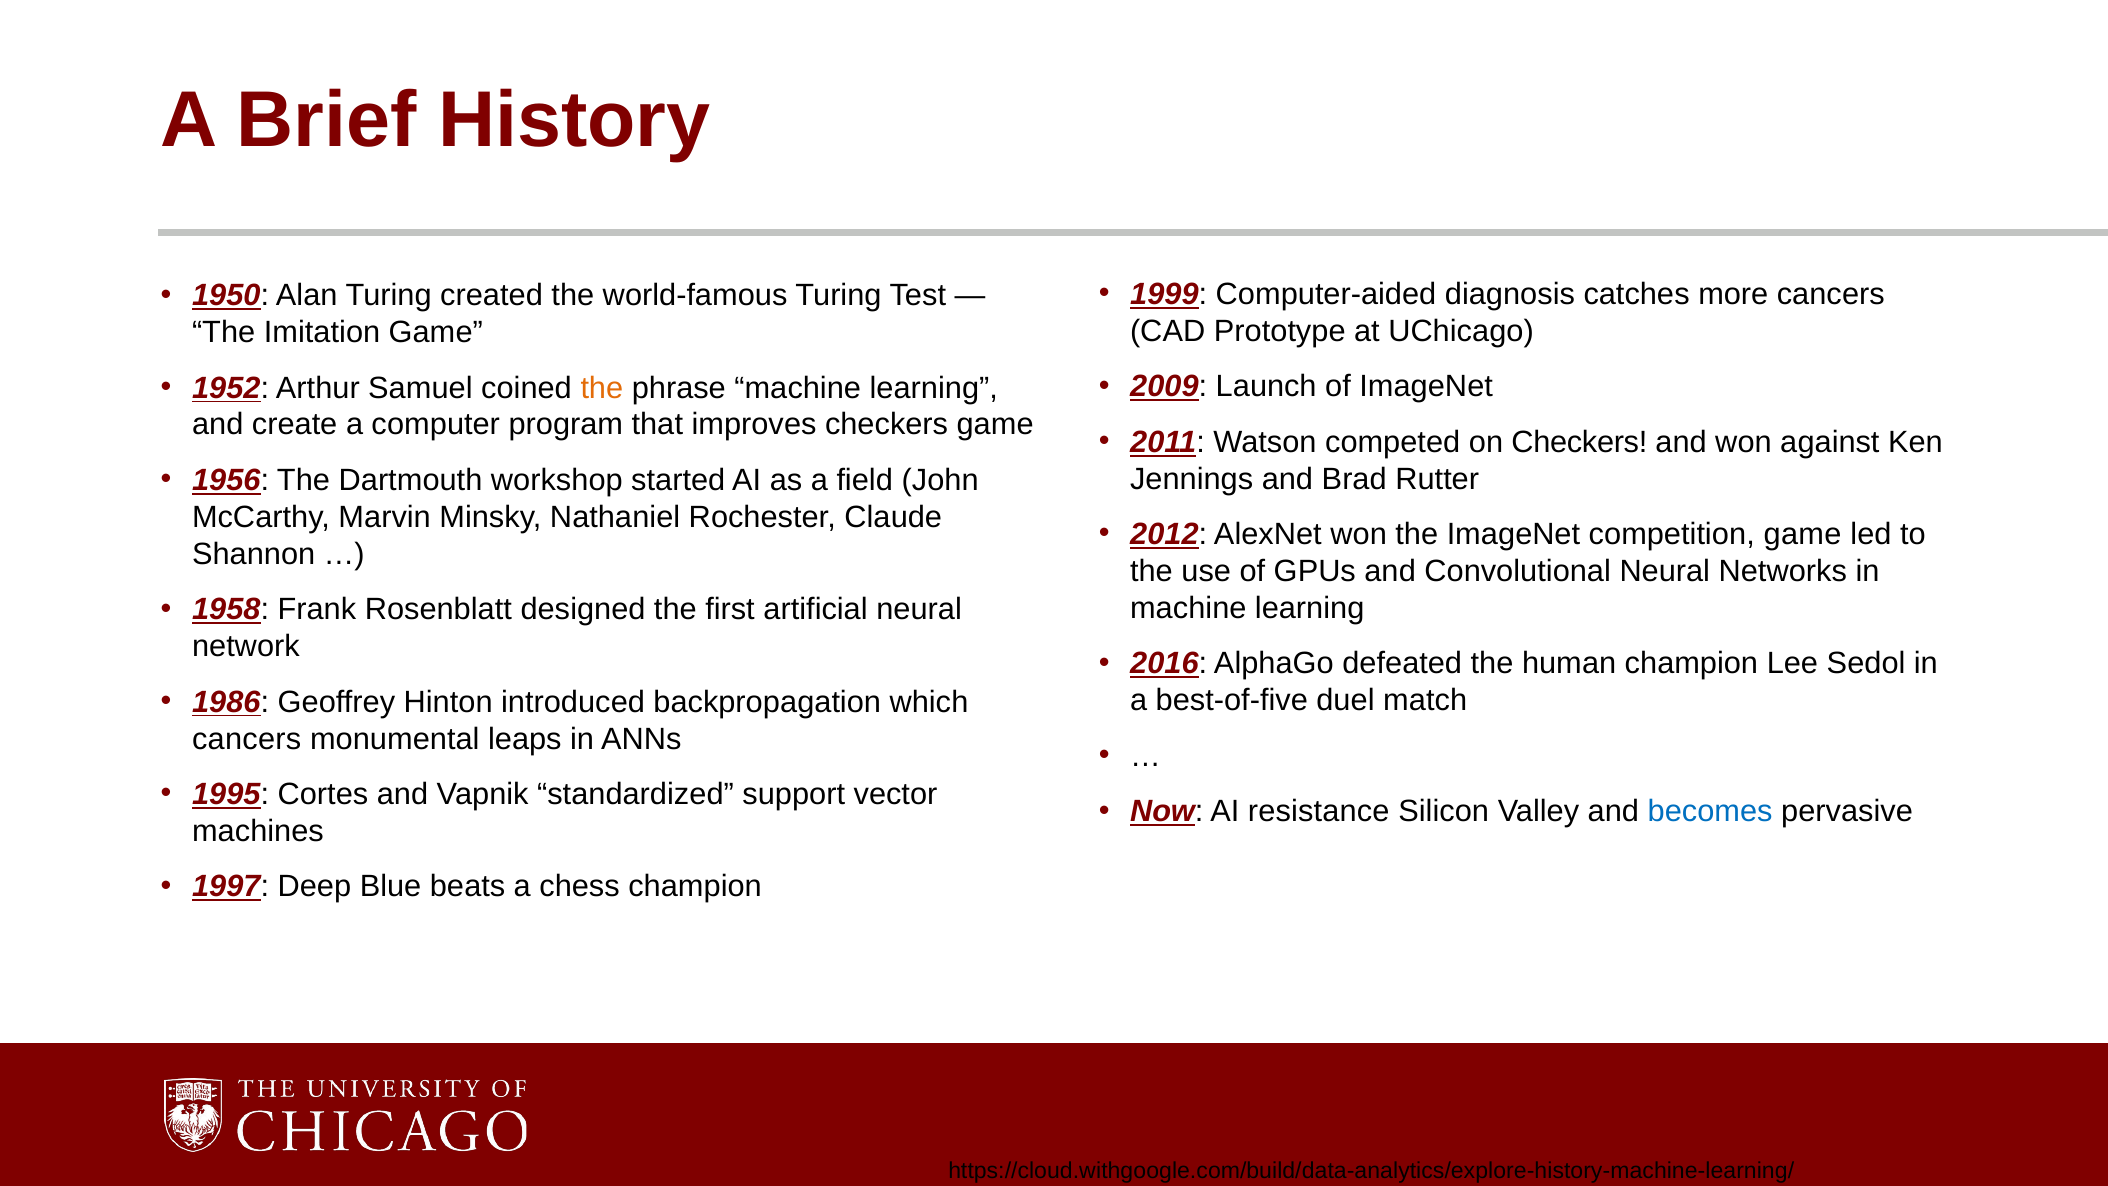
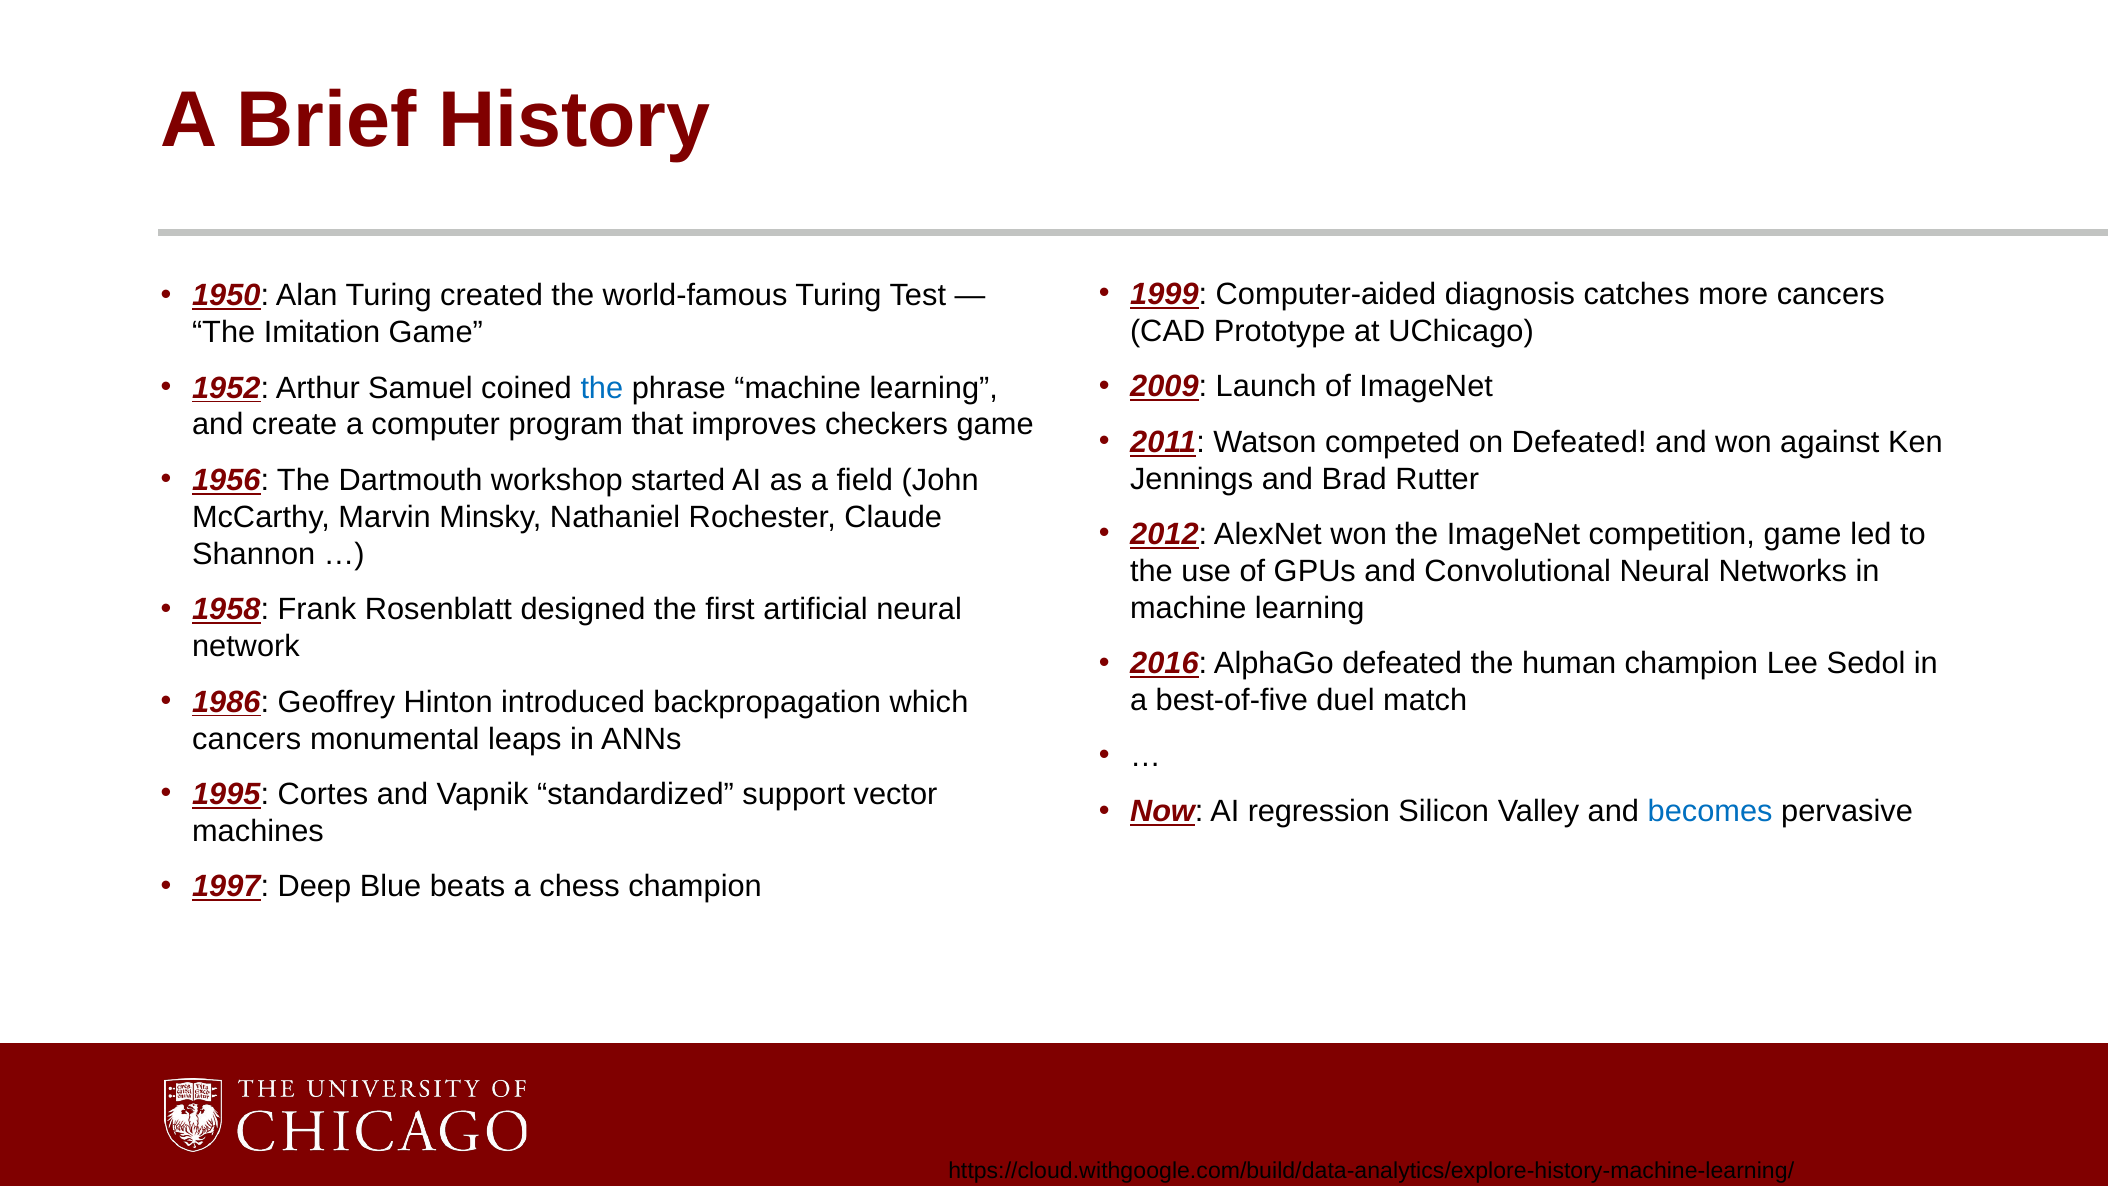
the at (602, 388) colour: orange -> blue
on Checkers: Checkers -> Defeated
resistance: resistance -> regression
